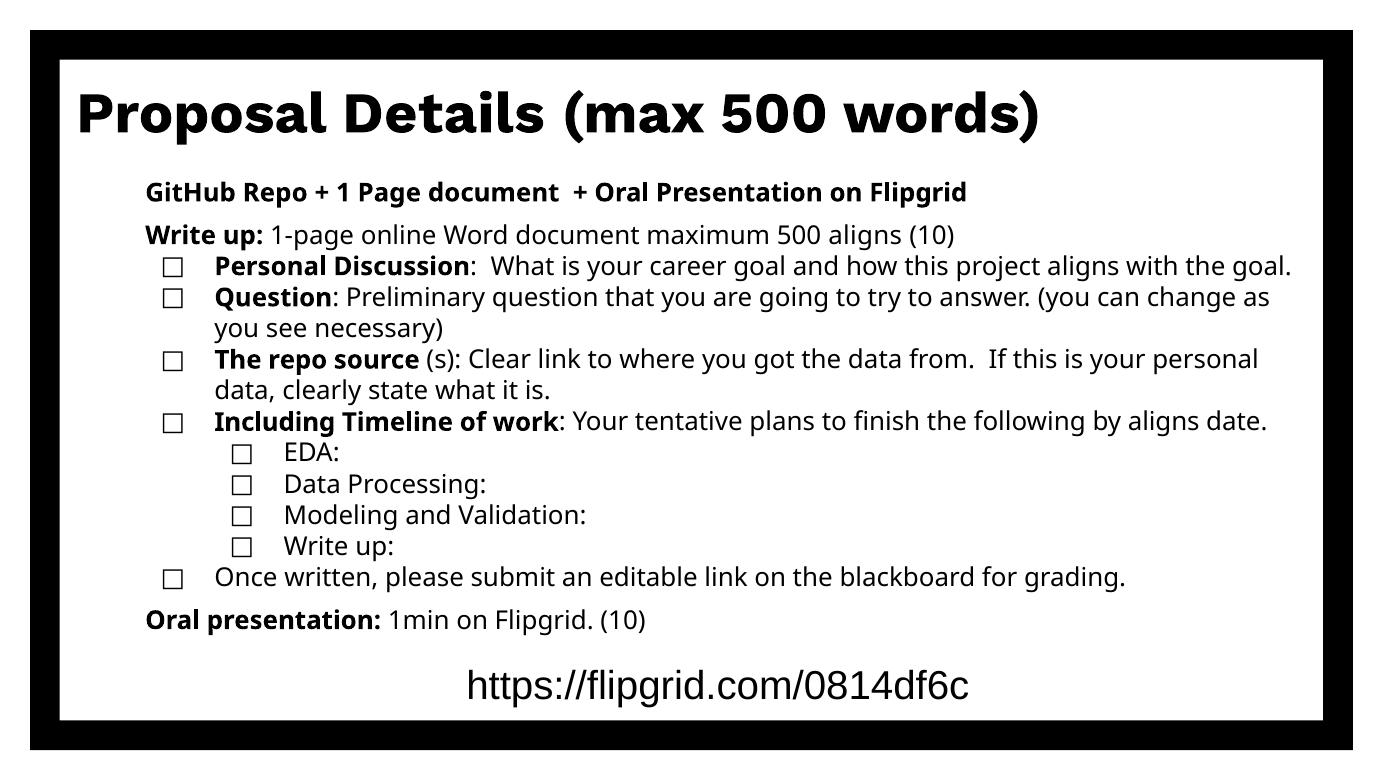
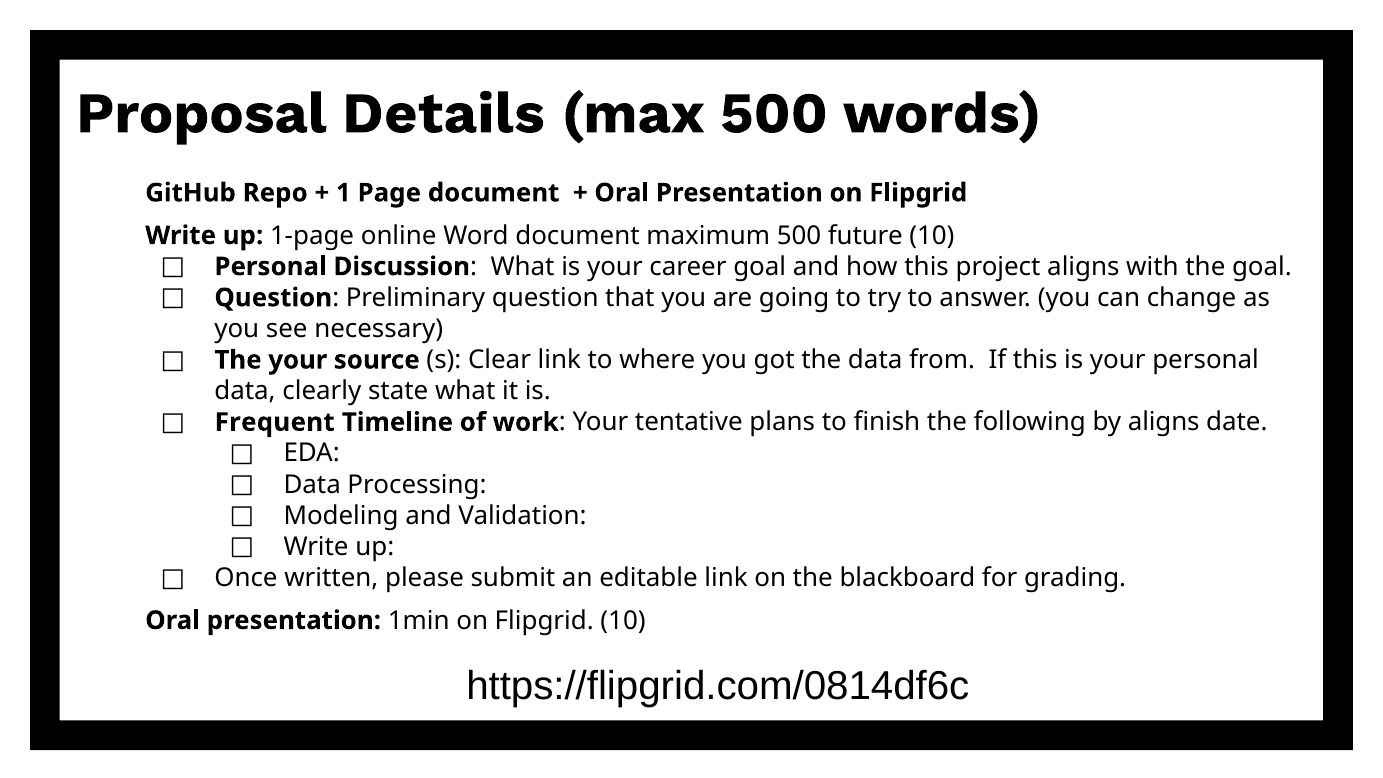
500 aligns: aligns -> future
The repo: repo -> your
Including: Including -> Frequent
